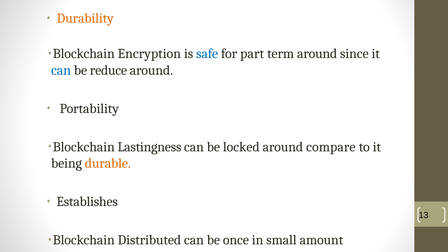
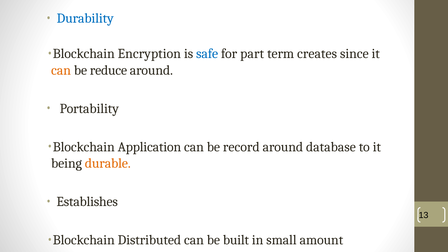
Durability colour: orange -> blue
term around: around -> creates
can at (61, 70) colour: blue -> orange
Lastingness: Lastingness -> Application
locked: locked -> record
compare: compare -> database
once: once -> built
